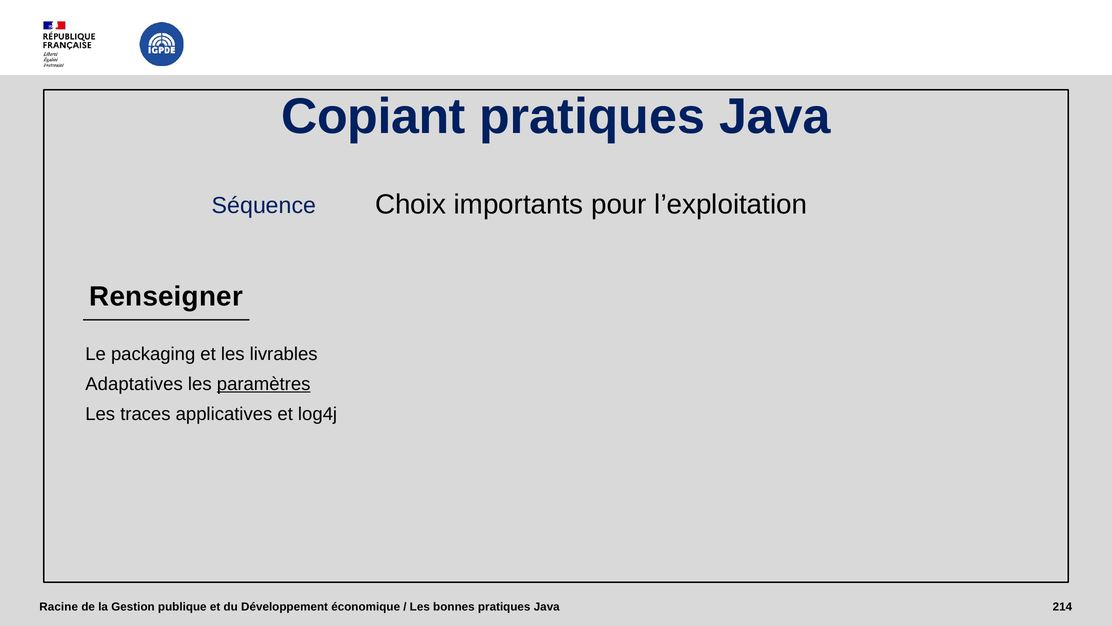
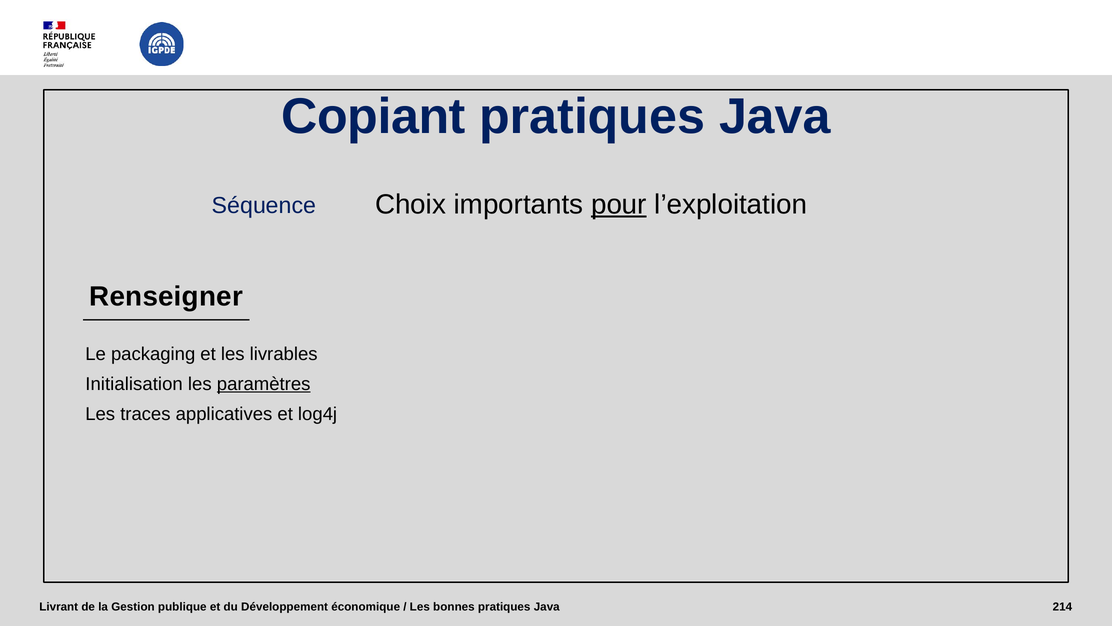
pour underline: none -> present
Adaptatives: Adaptatives -> Initialisation
Racine: Racine -> Livrant
